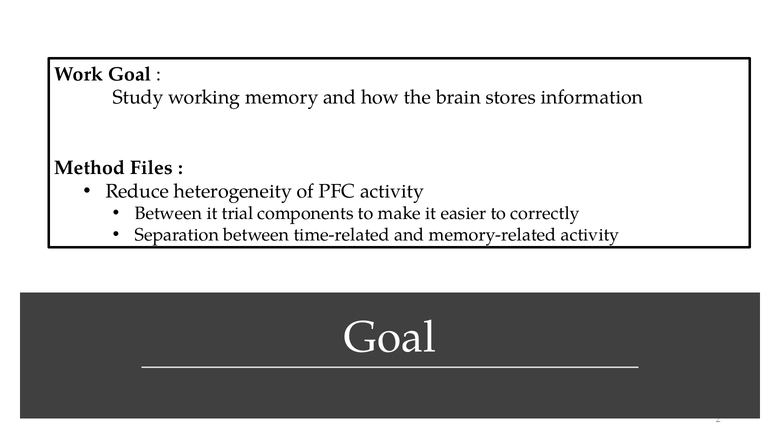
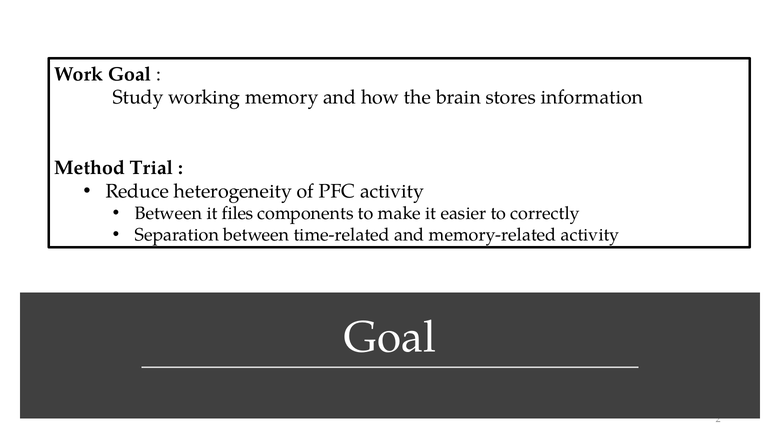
Files: Files -> Trial
trial: trial -> files
